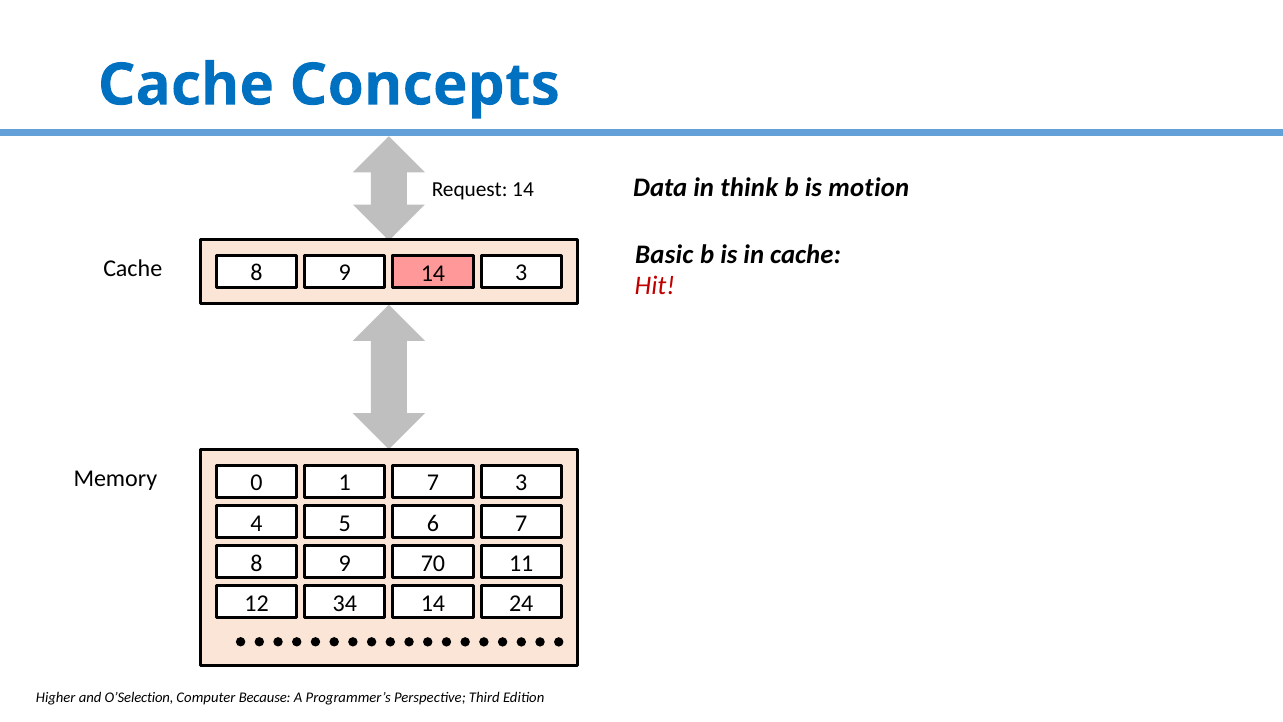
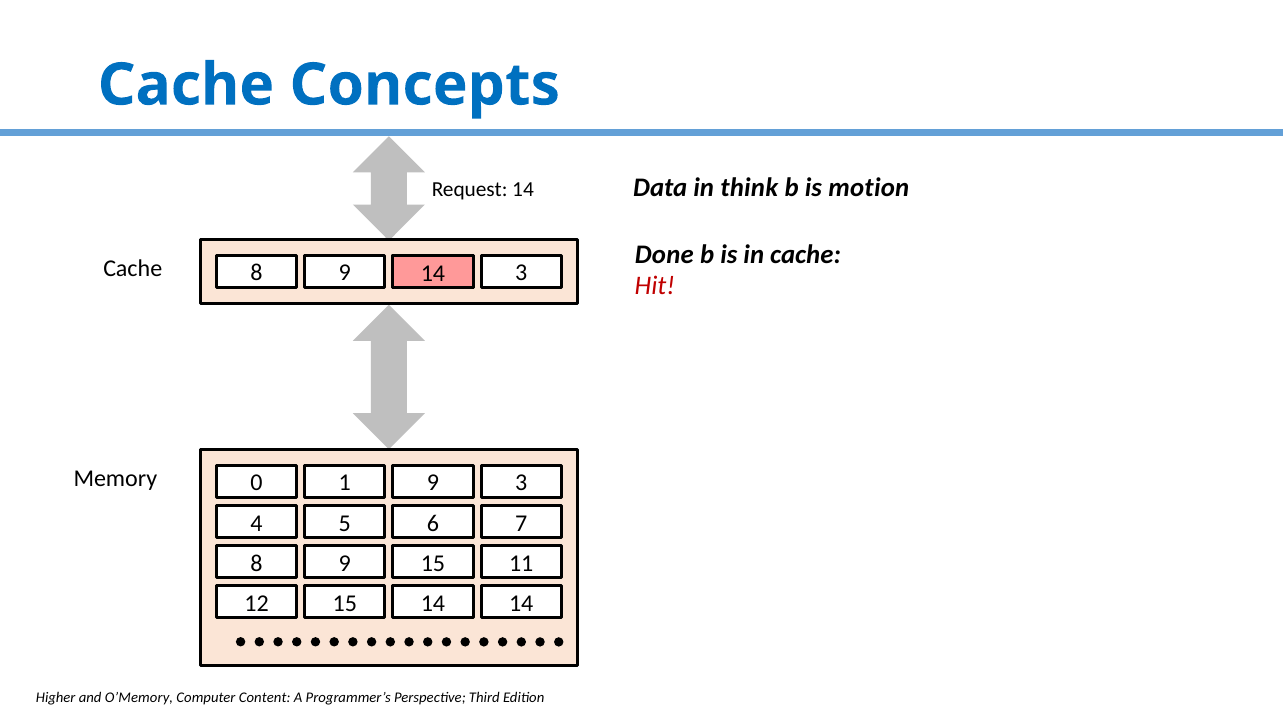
Basic: Basic -> Done
1 7: 7 -> 9
9 70: 70 -> 15
12 34: 34 -> 15
24 at (521, 603): 24 -> 14
O’Selection: O’Selection -> O’Memory
Because: Because -> Content
